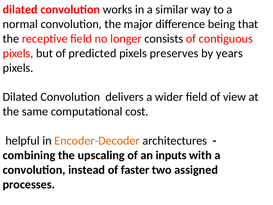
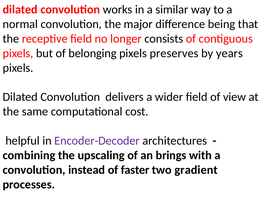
predicted: predicted -> belonging
Encoder-Decoder colour: orange -> purple
inputs: inputs -> brings
assigned: assigned -> gradient
